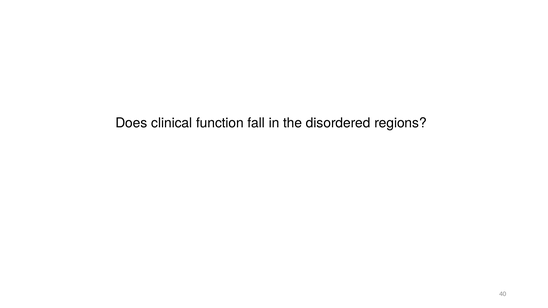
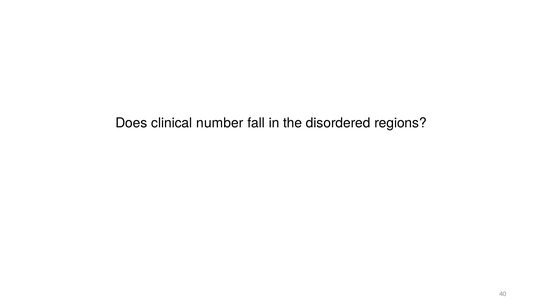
function: function -> number
